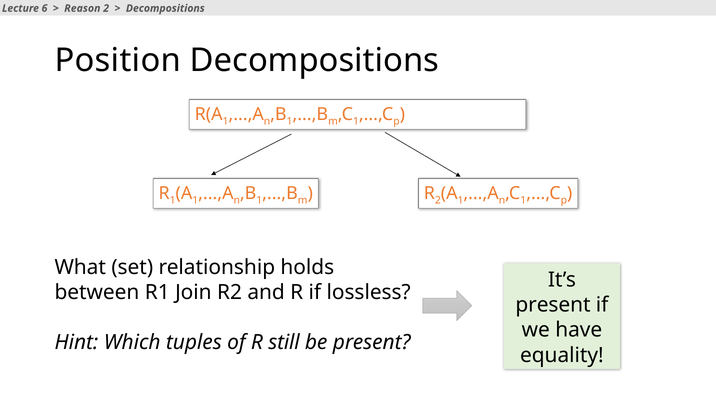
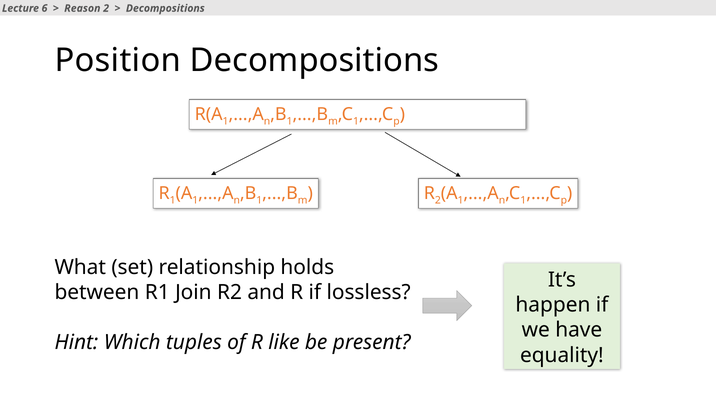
present at (553, 305): present -> happen
still: still -> like
